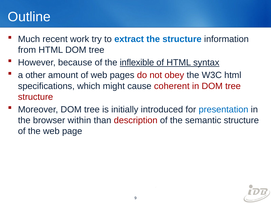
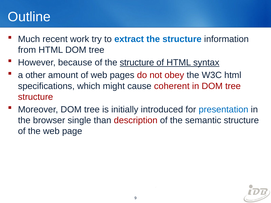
of the inflexible: inflexible -> structure
within: within -> single
